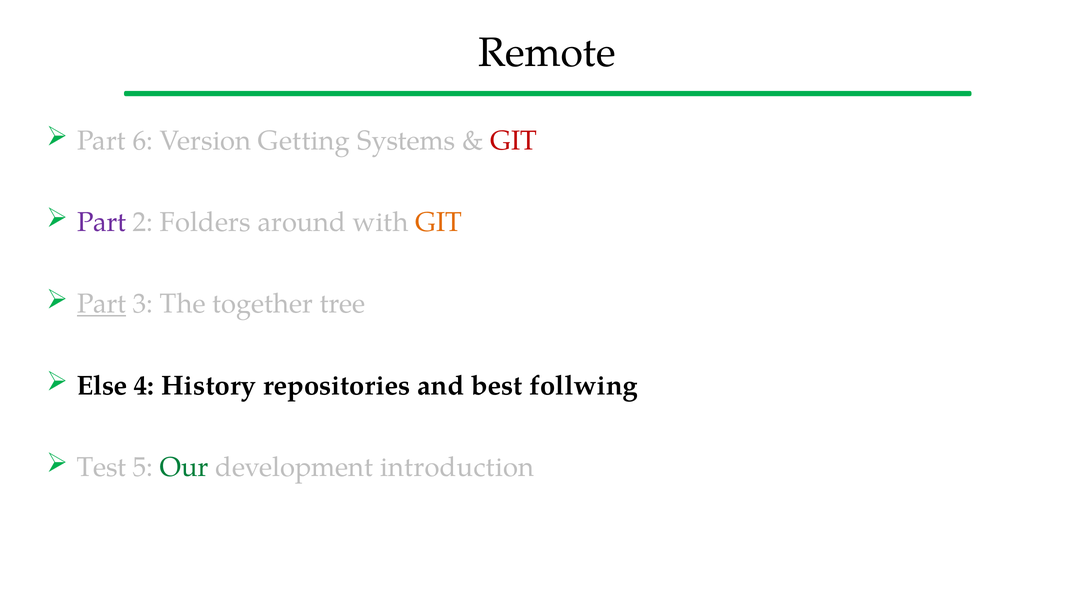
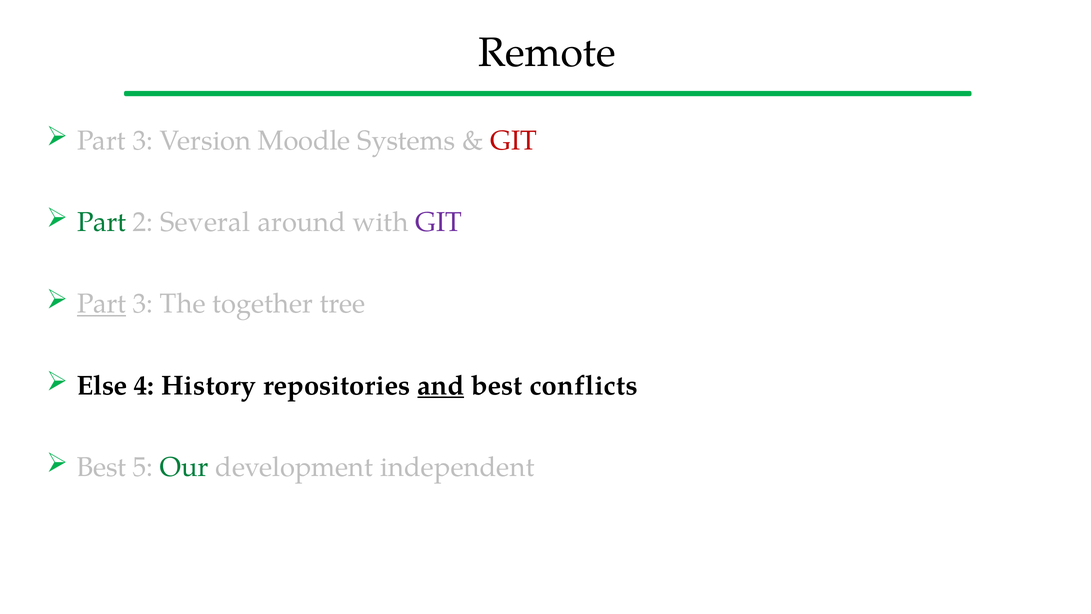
6 at (143, 140): 6 -> 3
Getting: Getting -> Moodle
Part at (102, 222) colour: purple -> green
Folders: Folders -> Several
GIT at (439, 222) colour: orange -> purple
and underline: none -> present
follwing: follwing -> conflicts
Test at (102, 467): Test -> Best
introduction: introduction -> independent
